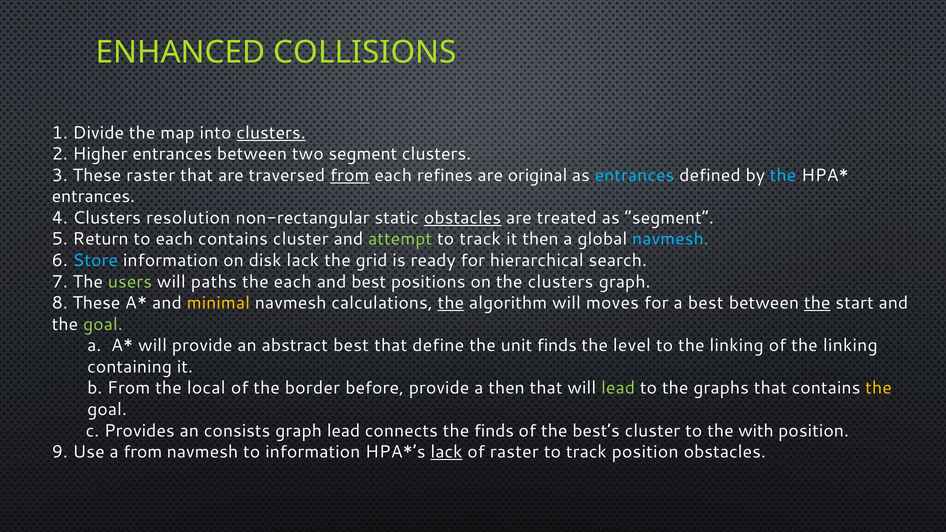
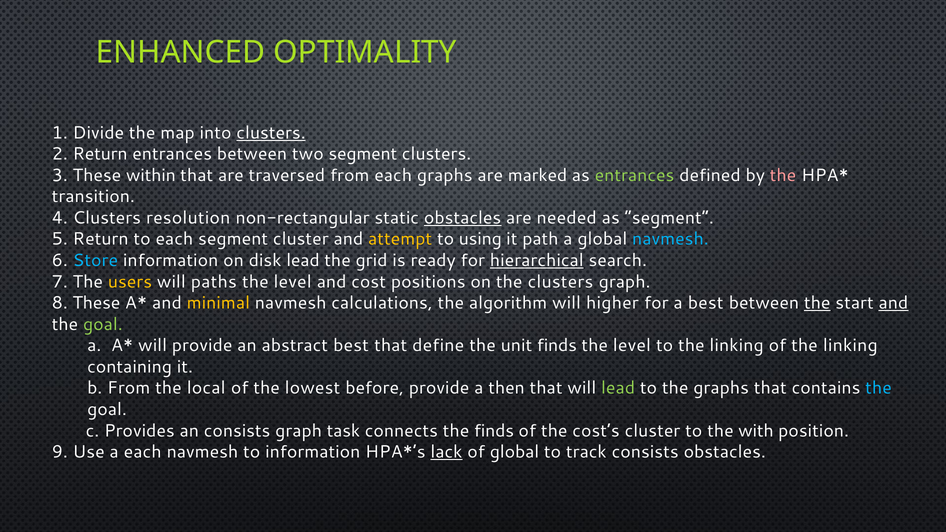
COLLISIONS: COLLISIONS -> OPTIMALITY
2 Higher: Higher -> Return
These raster: raster -> within
from at (350, 175) underline: present -> none
each refines: refines -> graphs
original: original -> marked
entrances at (635, 175) colour: light blue -> light green
the at (783, 175) colour: light blue -> pink
entrances at (93, 197): entrances -> transition
treated: treated -> needed
each contains: contains -> segment
attempt colour: light green -> yellow
track at (480, 239): track -> using
it then: then -> path
disk lack: lack -> lead
hierarchical underline: none -> present
users colour: light green -> yellow
each at (293, 282): each -> level
and best: best -> cost
the at (451, 303) underline: present -> none
moves: moves -> higher
and at (893, 303) underline: none -> present
border: border -> lowest
the at (879, 388) colour: yellow -> light blue
graph lead: lead -> task
best’s: best’s -> cost’s
a from: from -> each
of raster: raster -> global
track position: position -> consists
